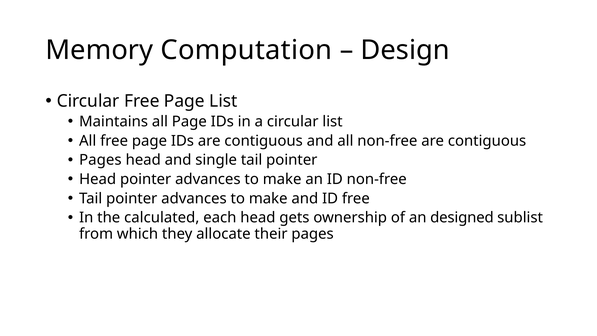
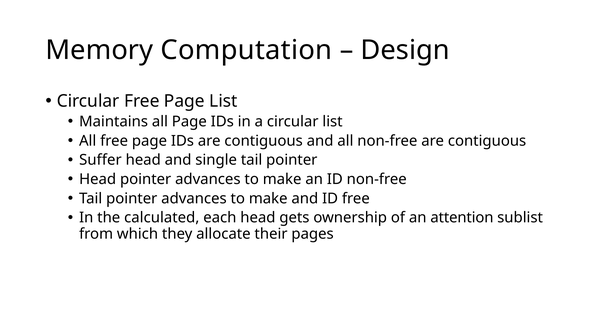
Pages at (100, 160): Pages -> Suffer
designed: designed -> attention
